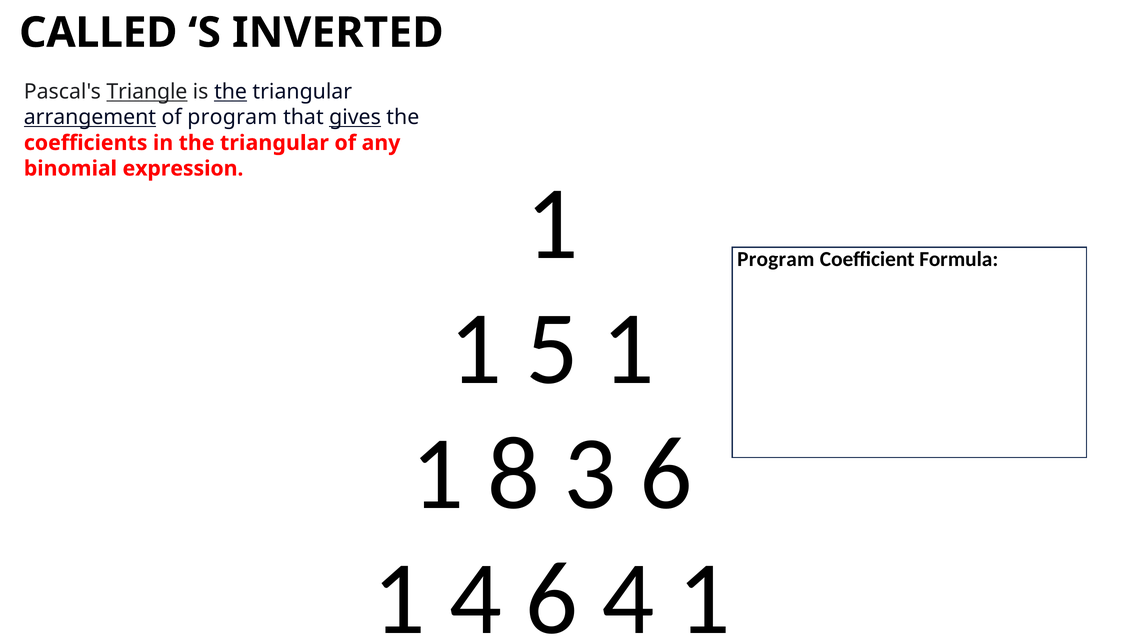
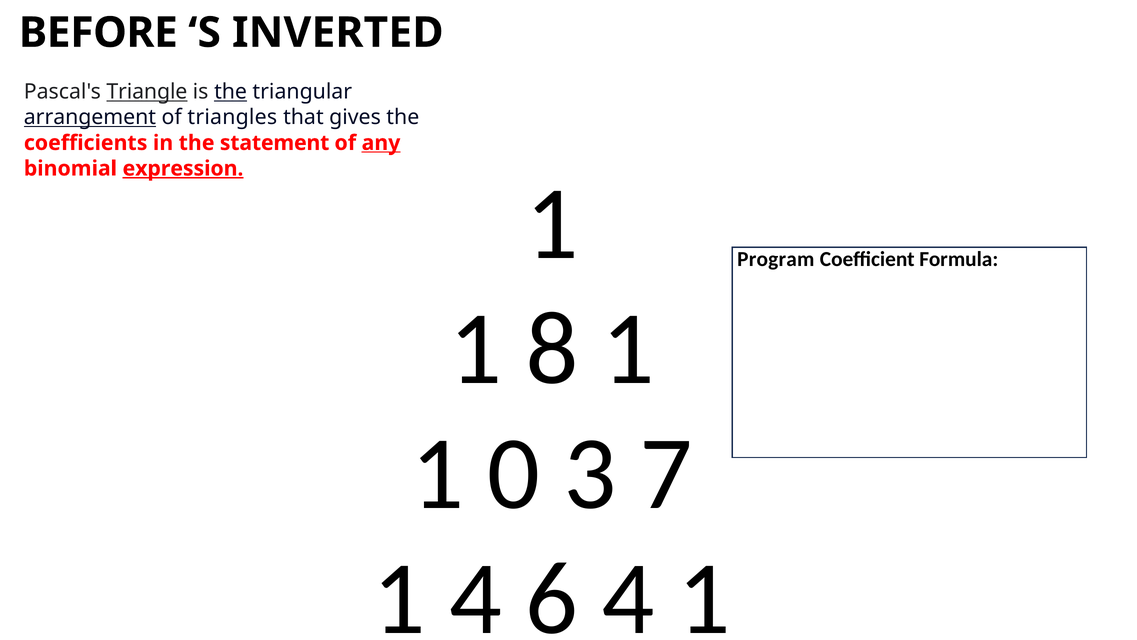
CALLED: CALLED -> BEFORE
of program: program -> triangles
gives underline: present -> none
in the triangular: triangular -> statement
any underline: none -> present
expression underline: none -> present
5: 5 -> 8
8: 8 -> 0
3 6: 6 -> 7
